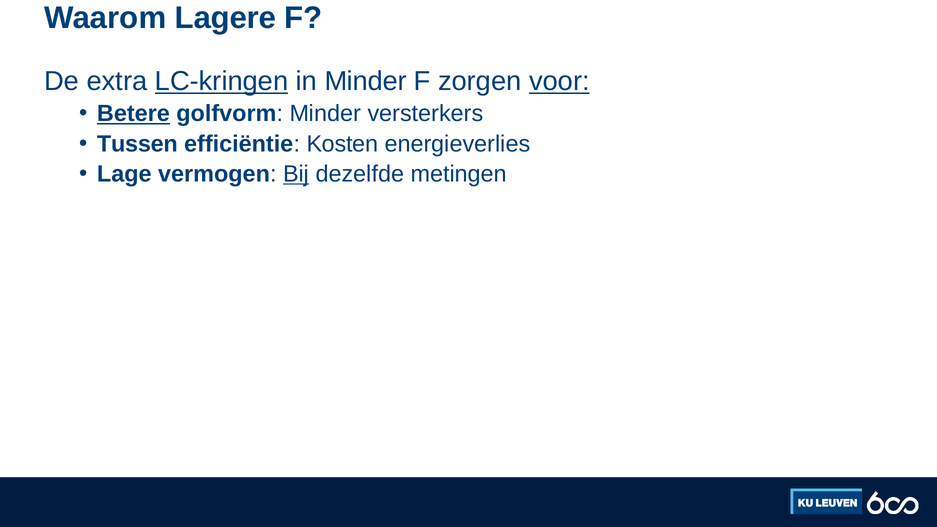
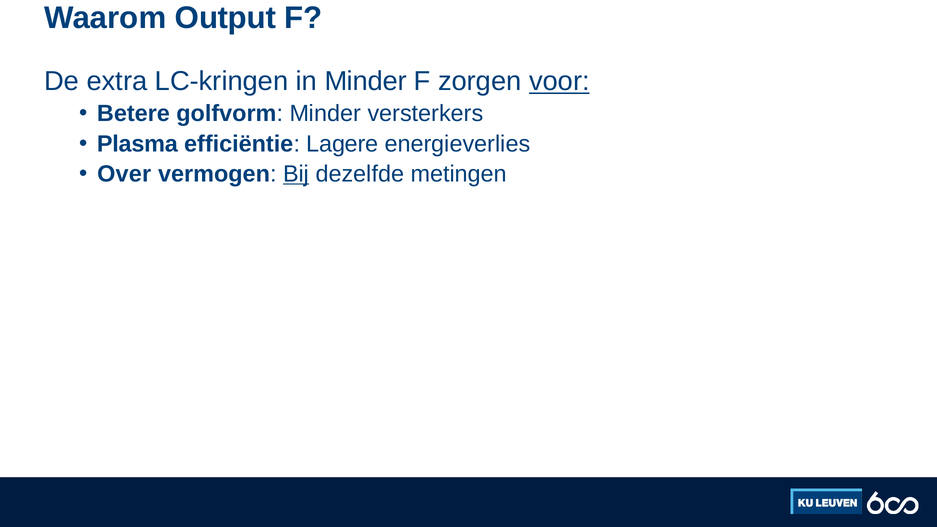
Lagere: Lagere -> Output
LC-kringen underline: present -> none
Betere underline: present -> none
Tussen: Tussen -> Plasma
Kosten: Kosten -> Lagere
Lage: Lage -> Over
